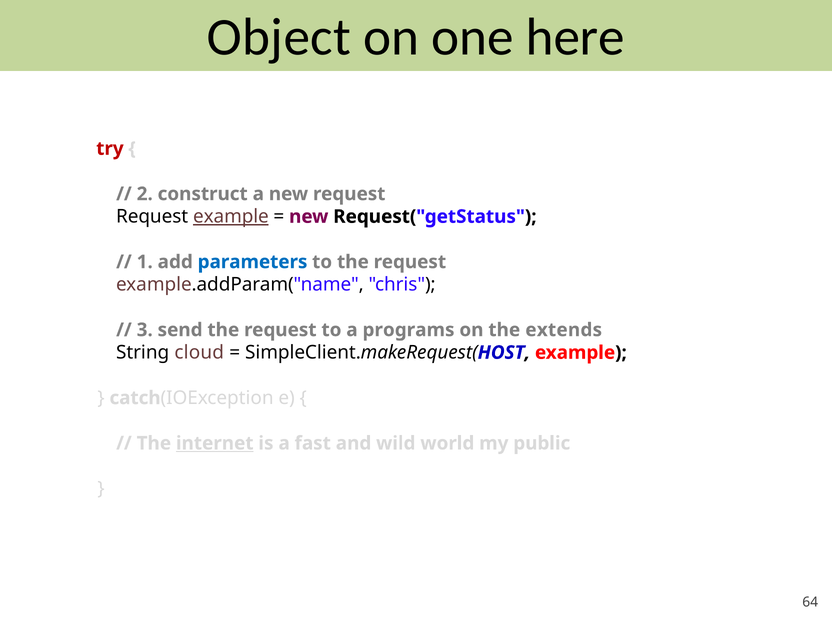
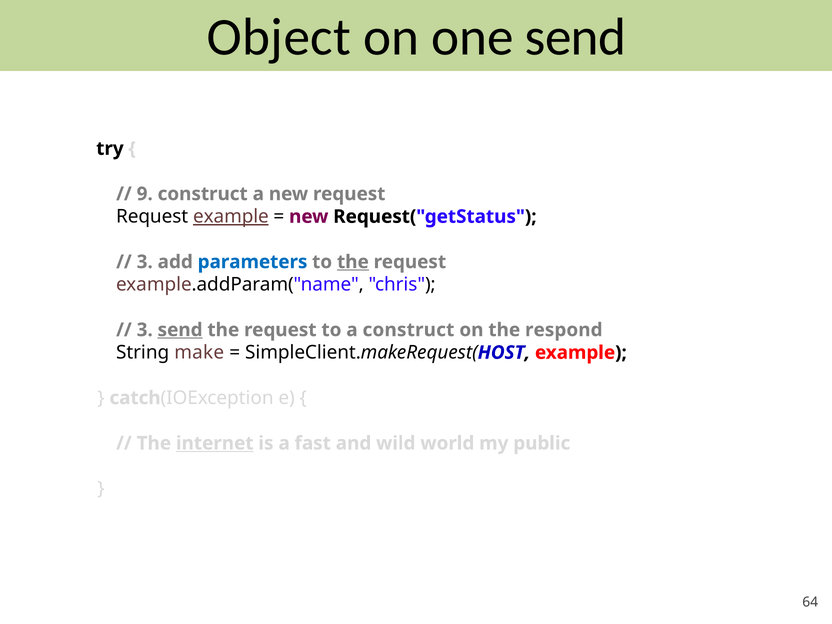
one here: here -> send
try colour: red -> black
2: 2 -> 9
1 at (145, 262): 1 -> 3
the at (353, 262) underline: none -> present
send at (180, 330) underline: none -> present
a programs: programs -> construct
extends: extends -> respond
cloud: cloud -> make
